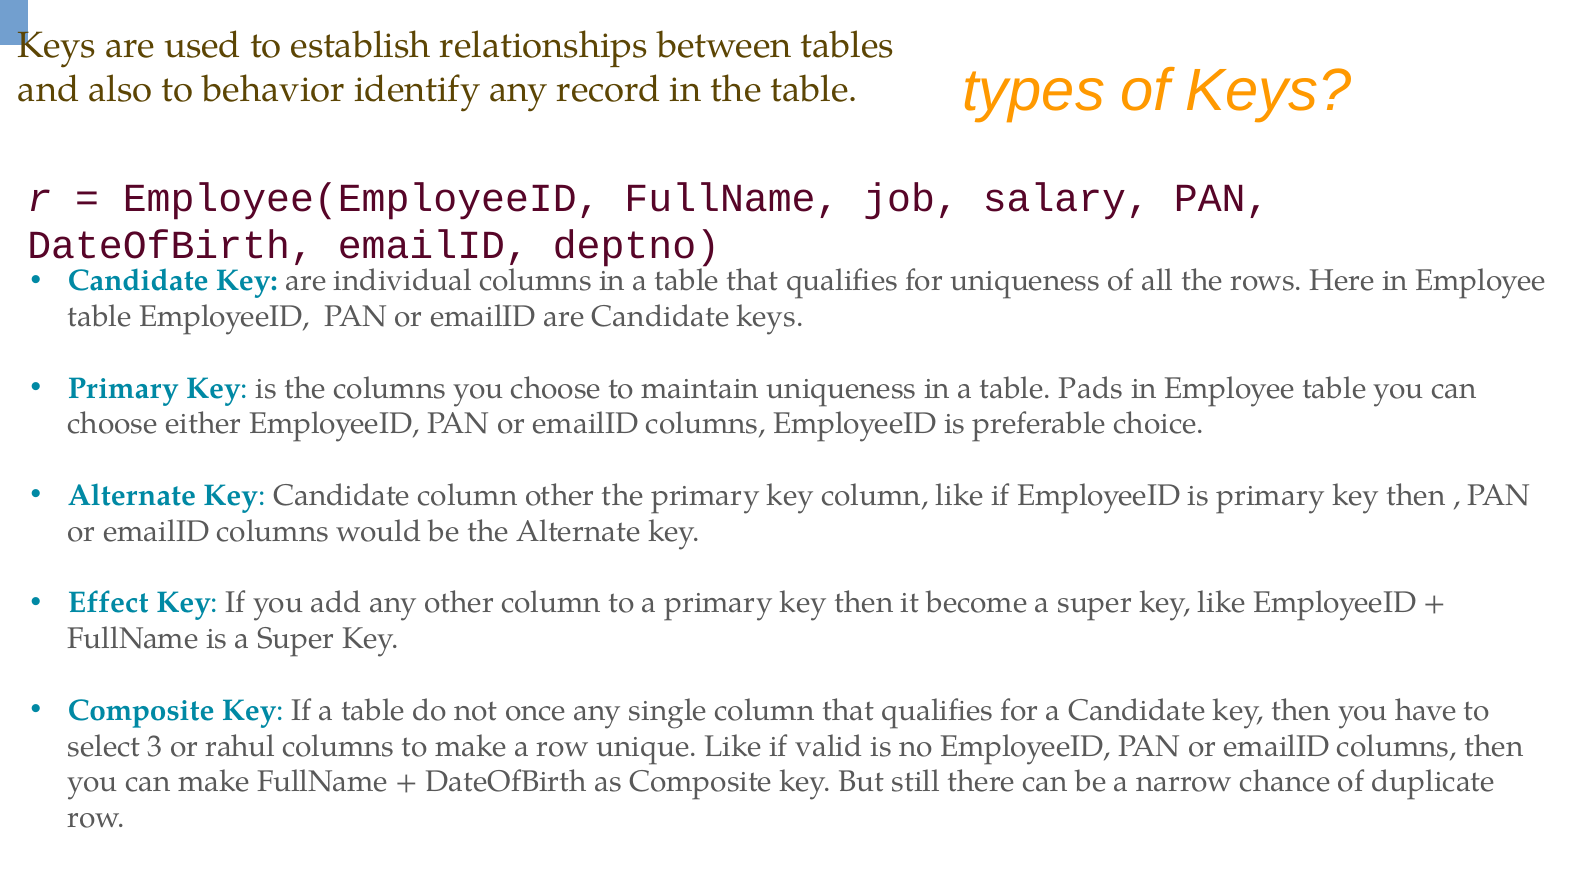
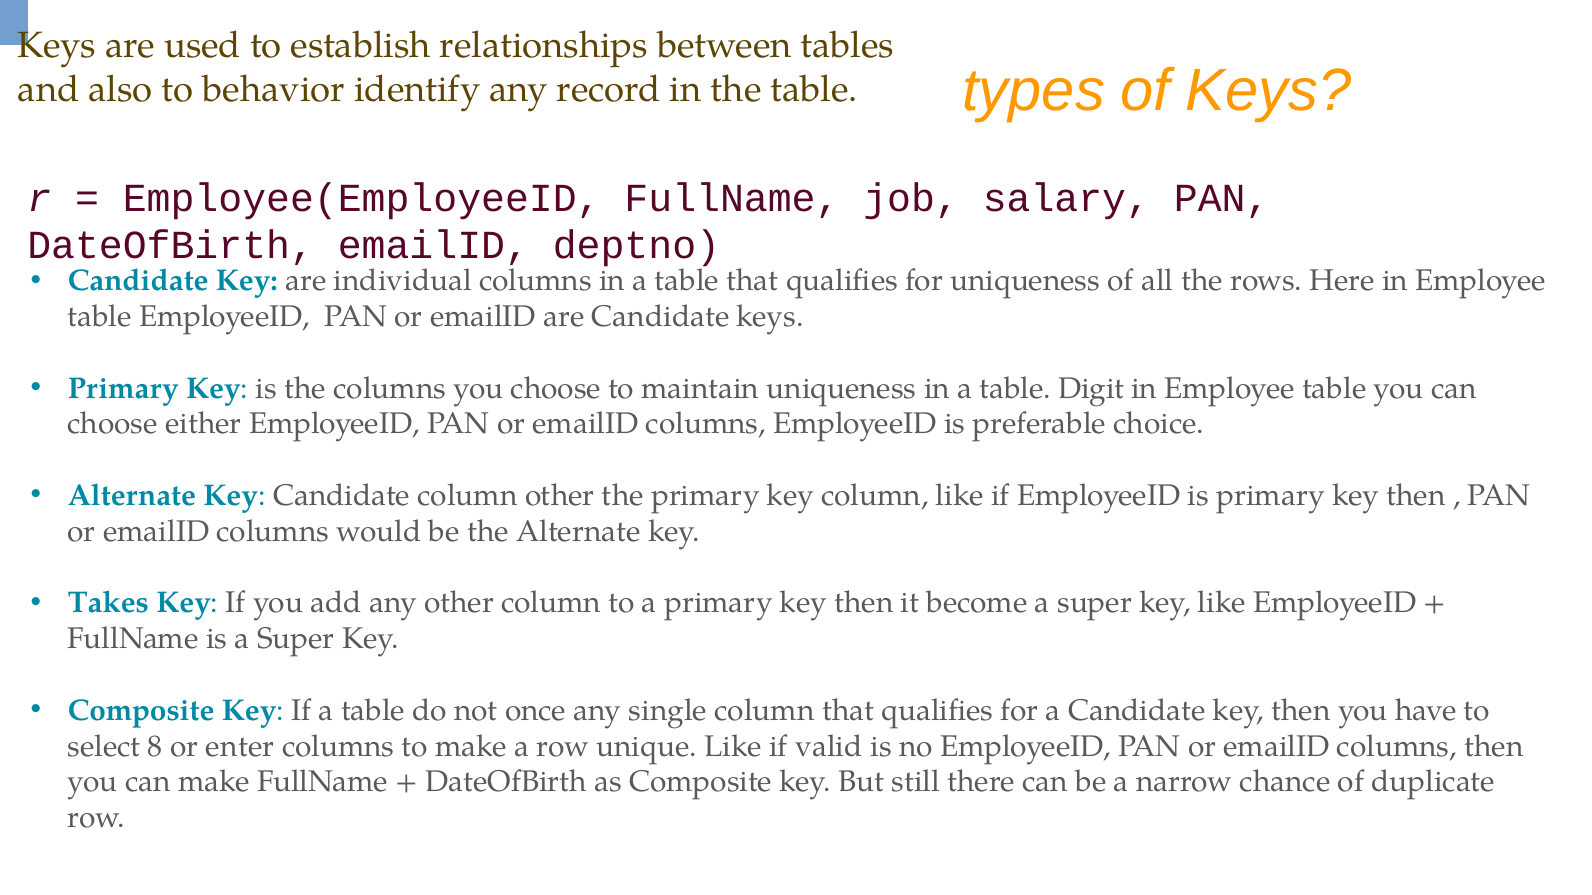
Pads: Pads -> Digit
Effect: Effect -> Takes
3: 3 -> 8
rahul: rahul -> enter
